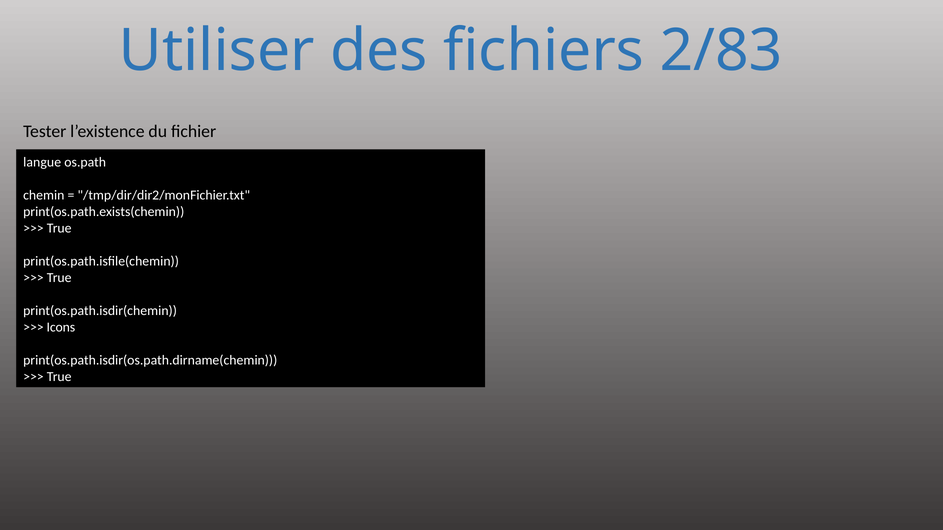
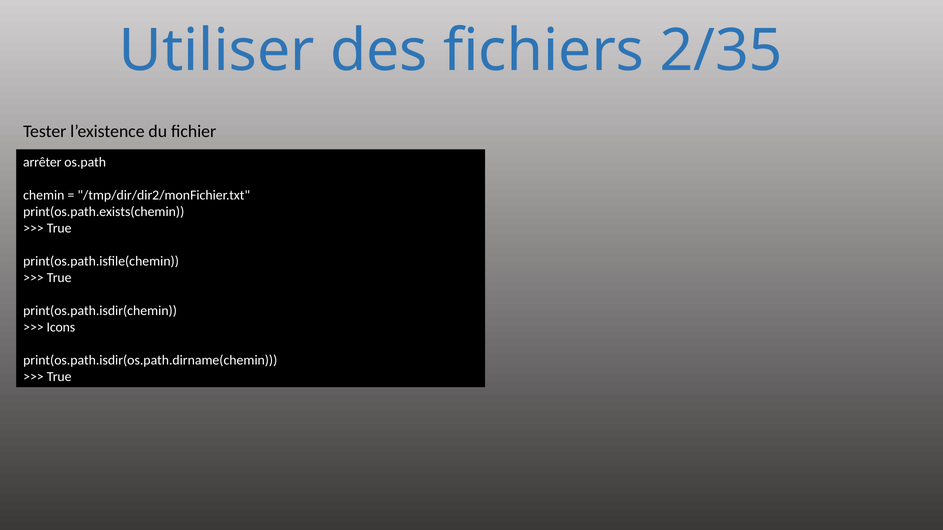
2/83: 2/83 -> 2/35
langue: langue -> arrêter
